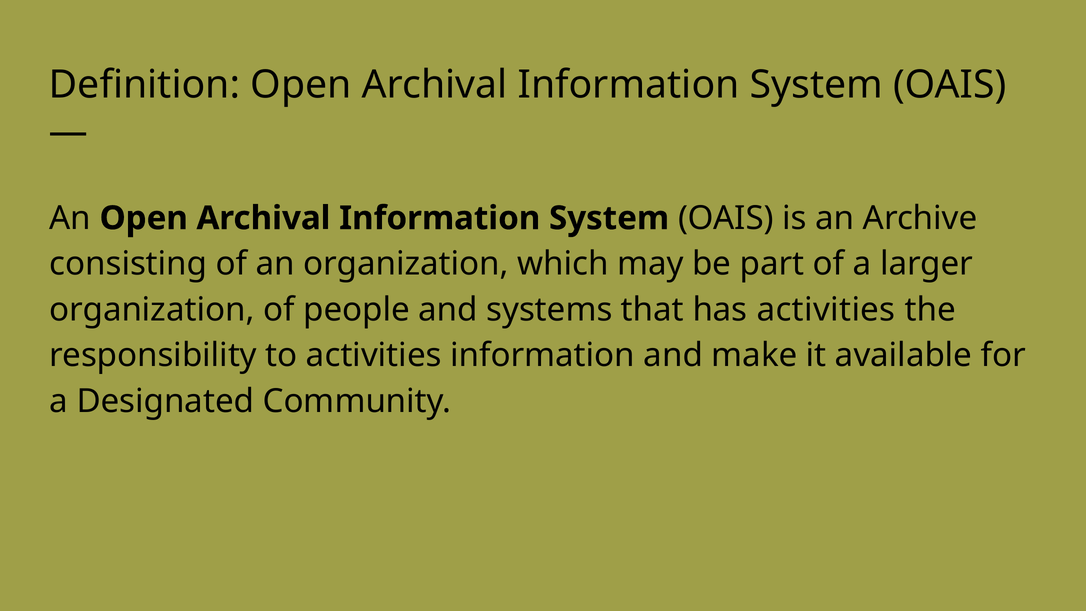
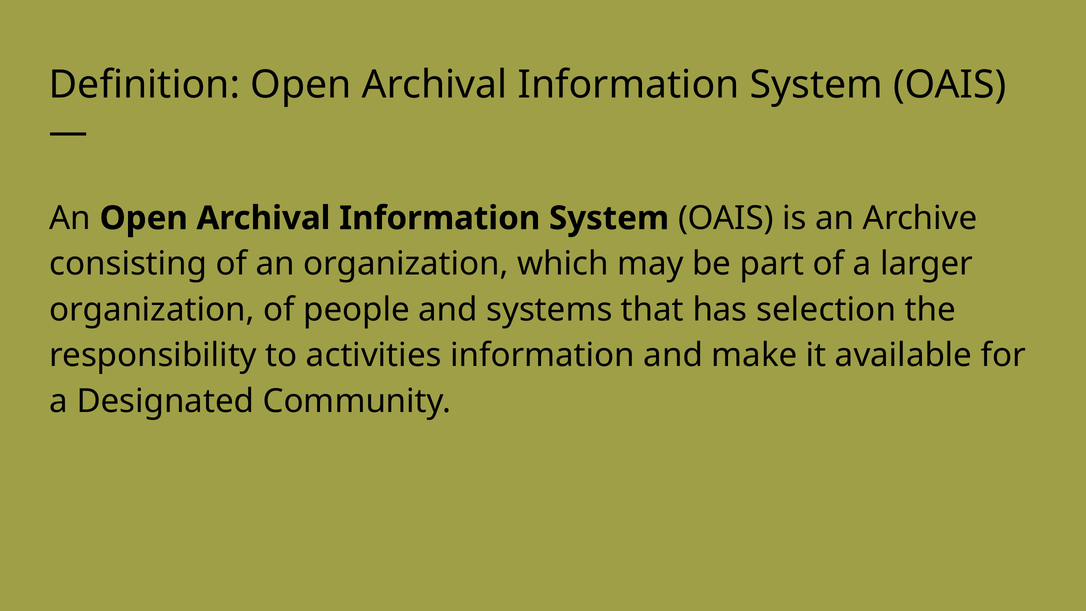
has activities: activities -> selection
